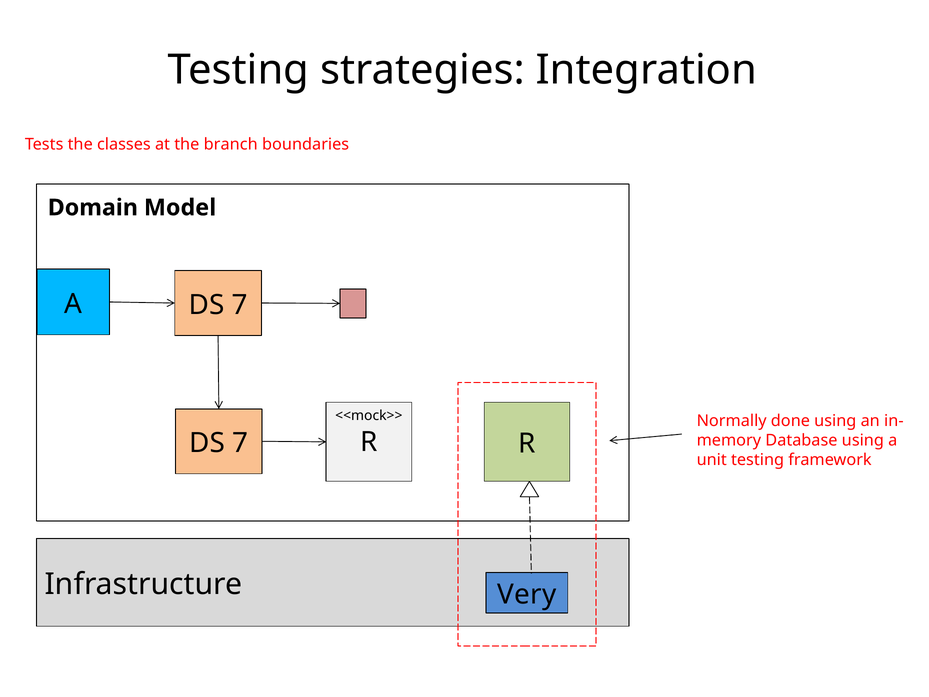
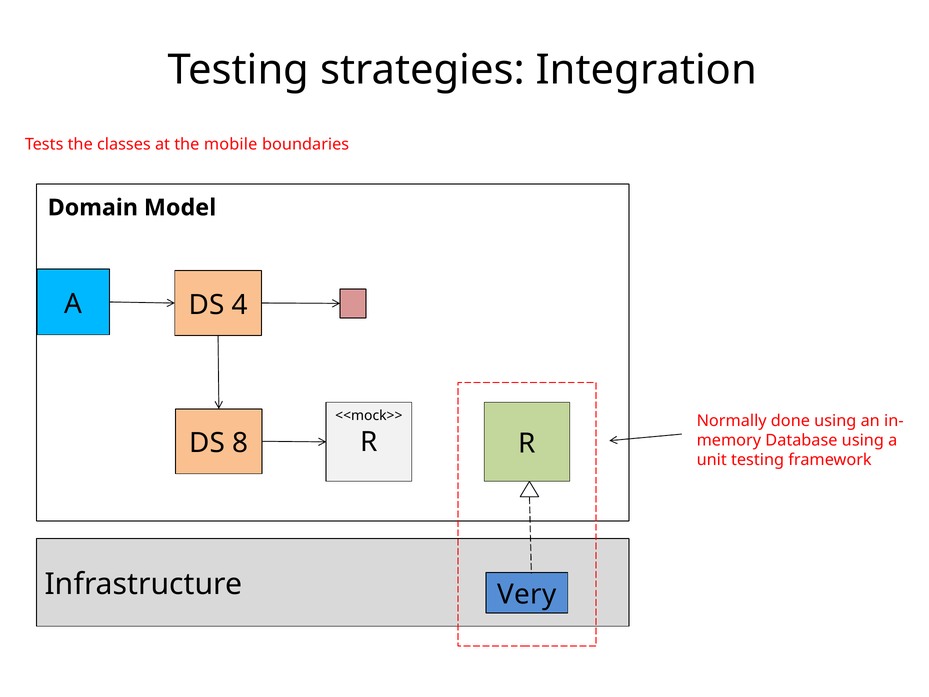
branch: branch -> mobile
A DS 7: 7 -> 4
7 at (240, 443): 7 -> 8
